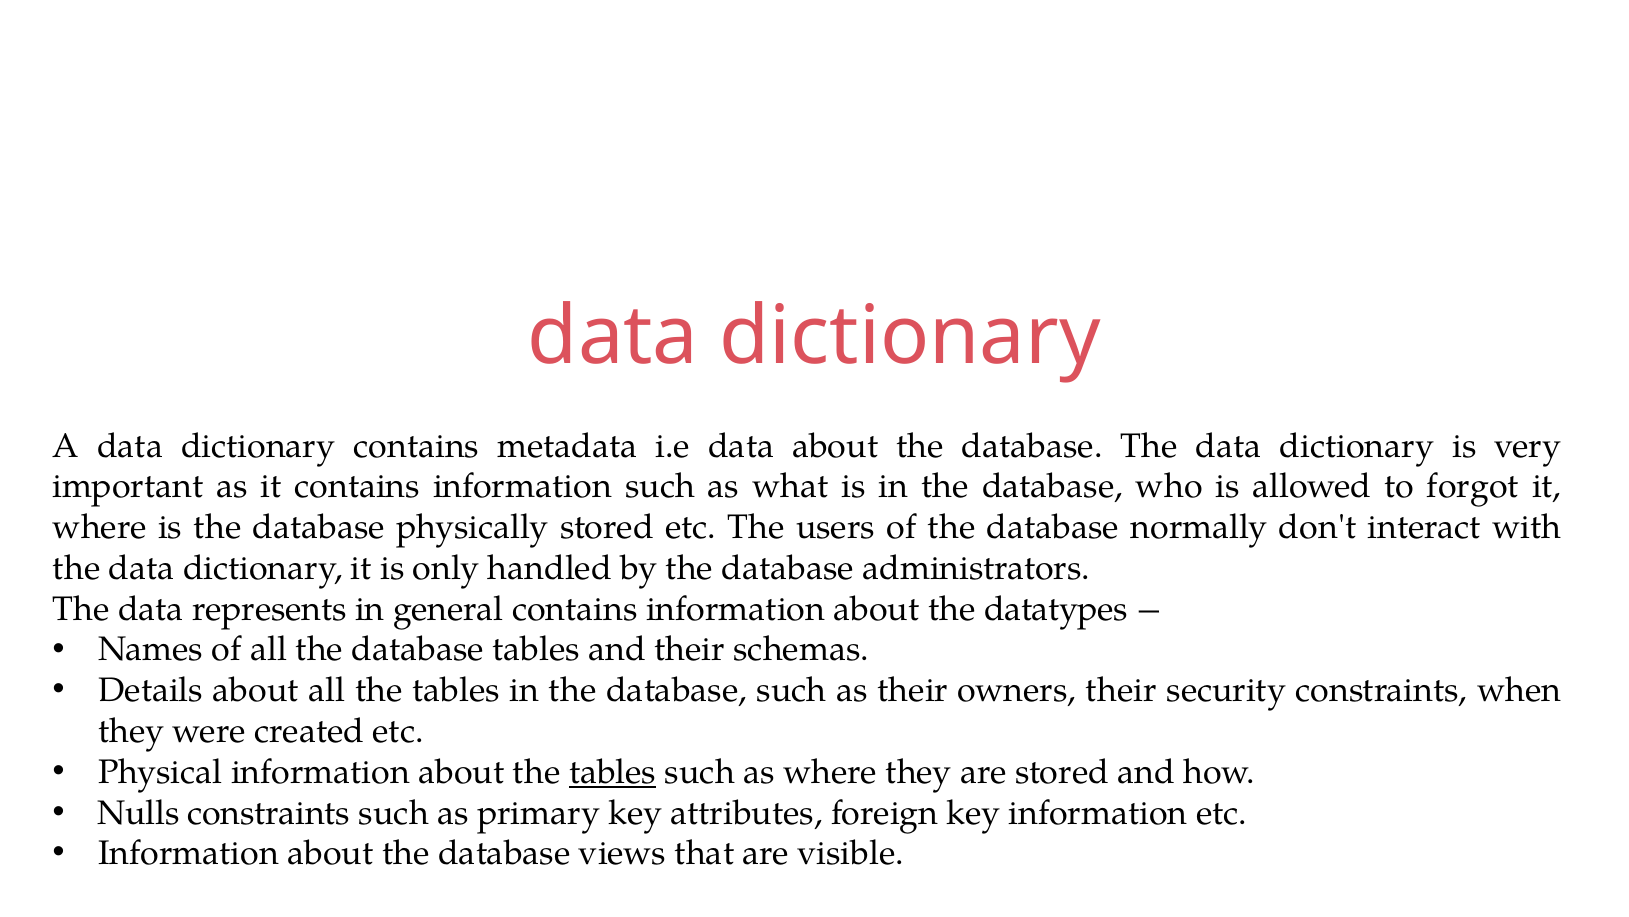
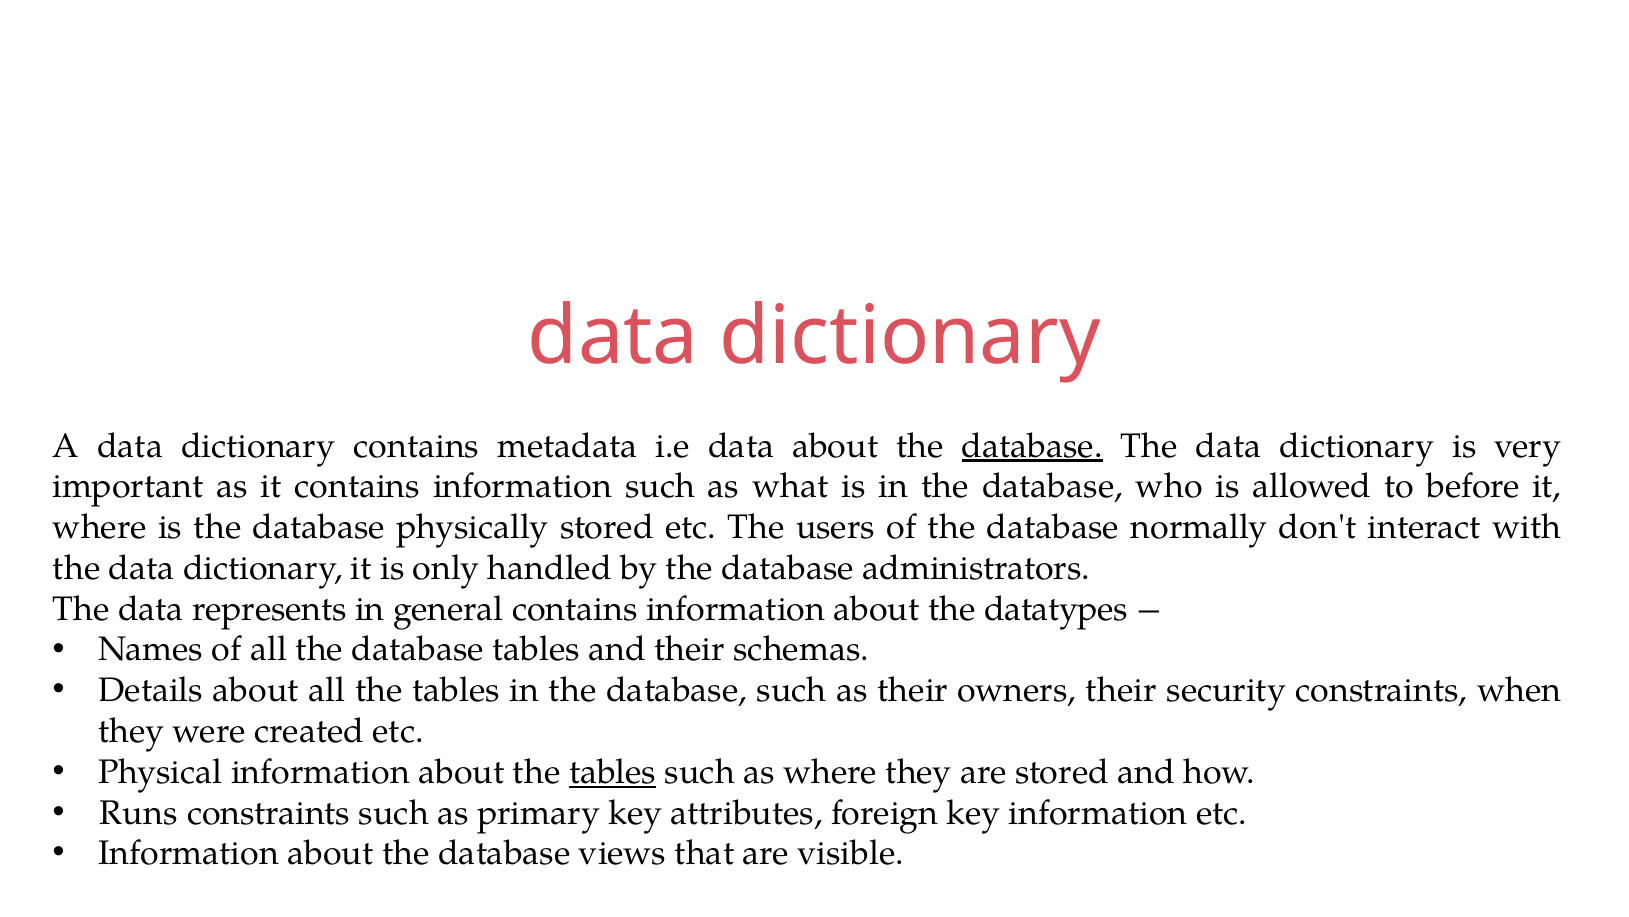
database at (1032, 446) underline: none -> present
forgot: forgot -> before
Nulls: Nulls -> Runs
